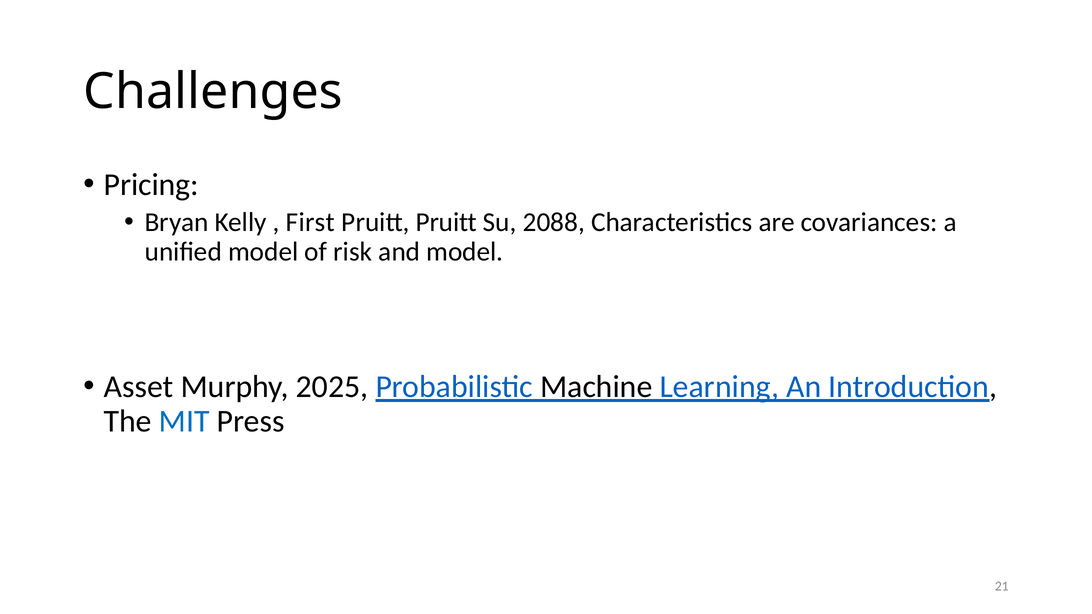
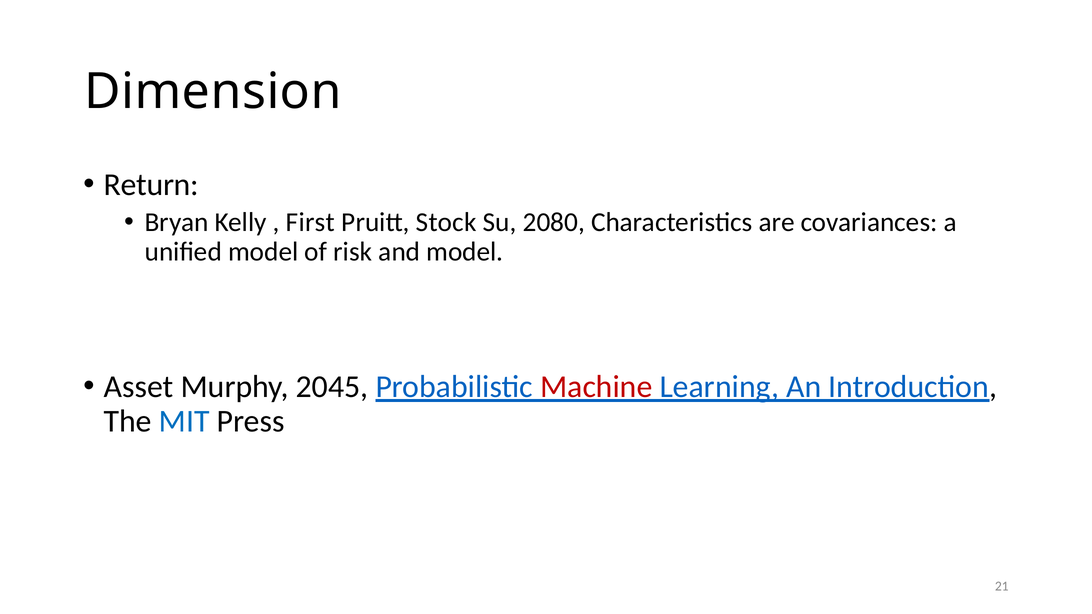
Challenges: Challenges -> Dimension
Pricing: Pricing -> Return
Pruitt Pruitt: Pruitt -> Stock
2088: 2088 -> 2080
2025: 2025 -> 2045
Machine colour: black -> red
